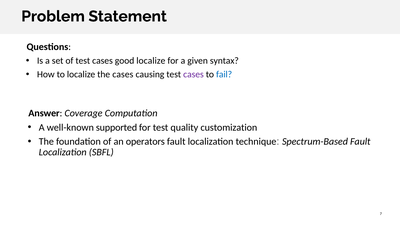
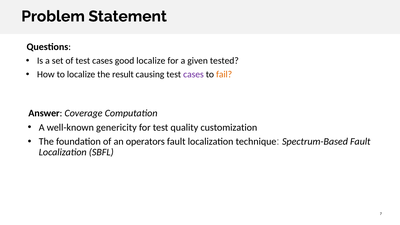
syntax: syntax -> tested
the cases: cases -> result
fail colour: blue -> orange
supported: supported -> genericity
